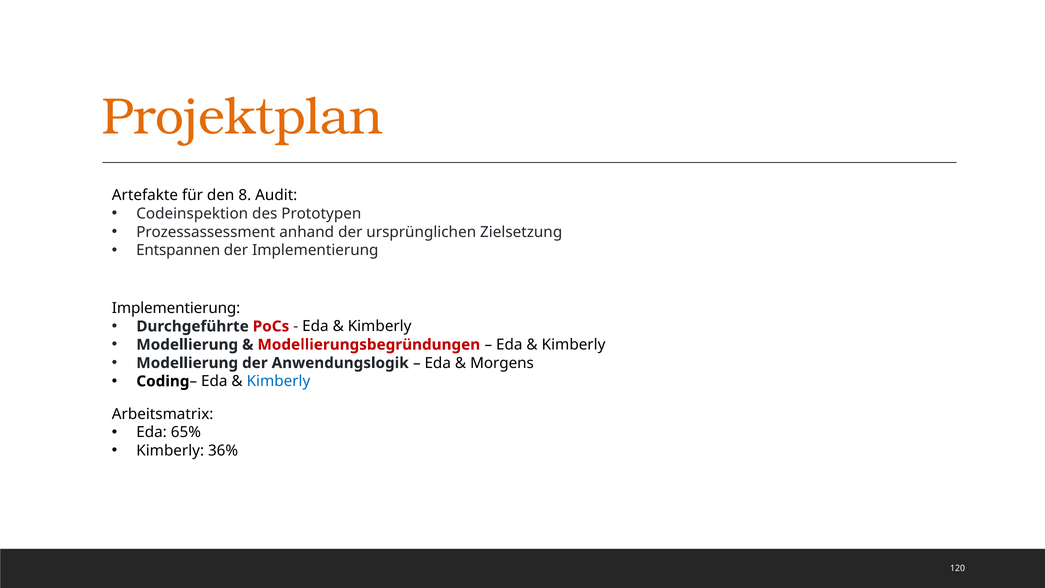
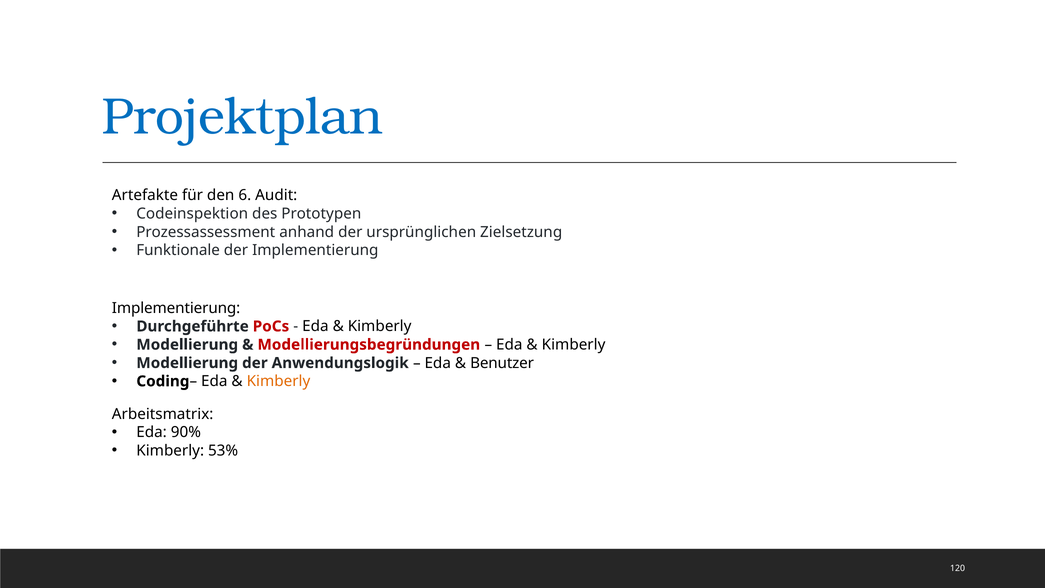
Projektplan colour: orange -> blue
8: 8 -> 6
Entspannen: Entspannen -> Funktionale
Morgens: Morgens -> Benutzer
Kimberly at (278, 381) colour: blue -> orange
65%: 65% -> 90%
36%: 36% -> 53%
